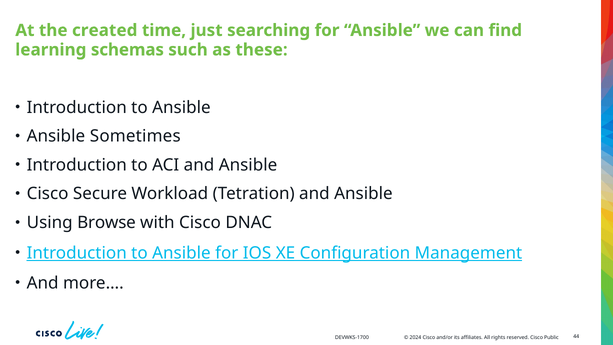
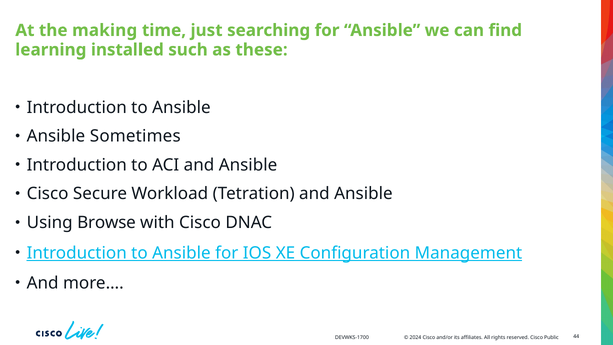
created: created -> making
schemas: schemas -> installed
